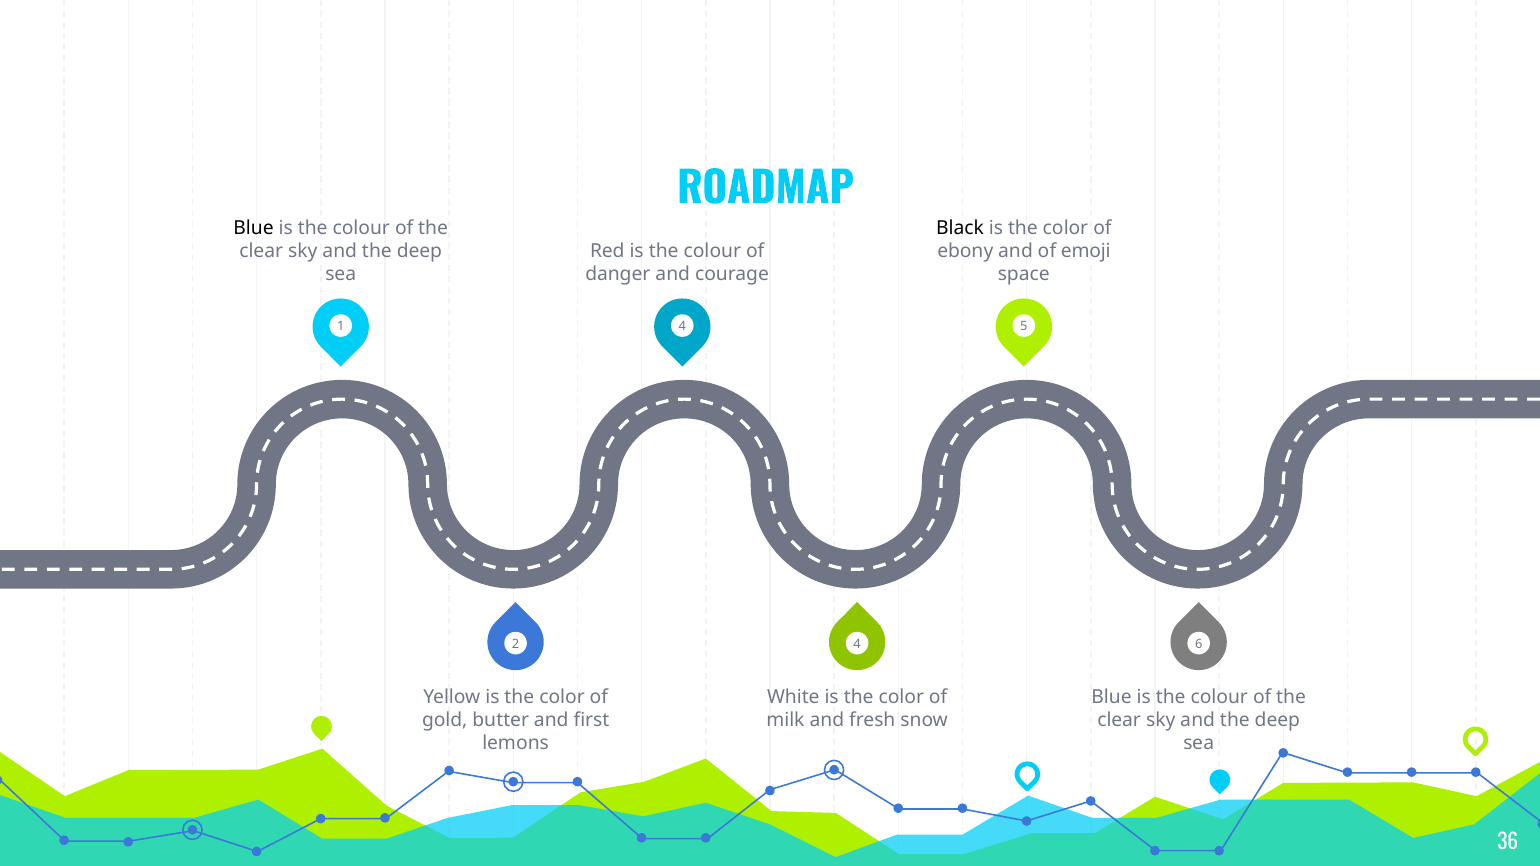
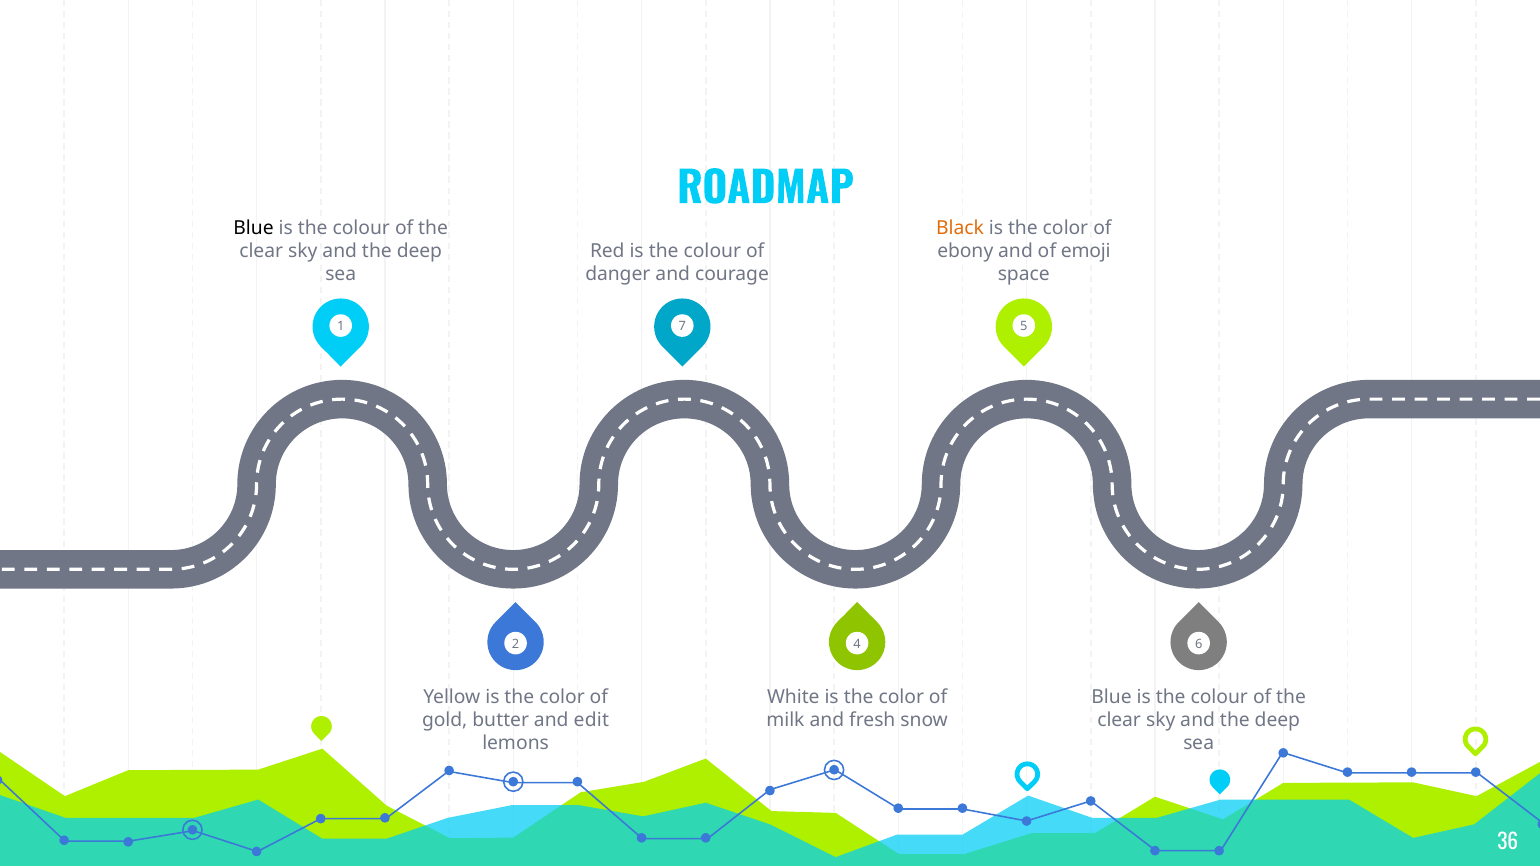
Black colour: black -> orange
1 4: 4 -> 7
first: first -> edit
